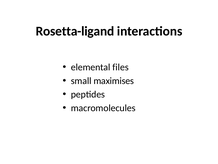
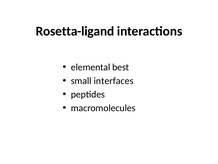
files: files -> best
maximises: maximises -> interfaces
